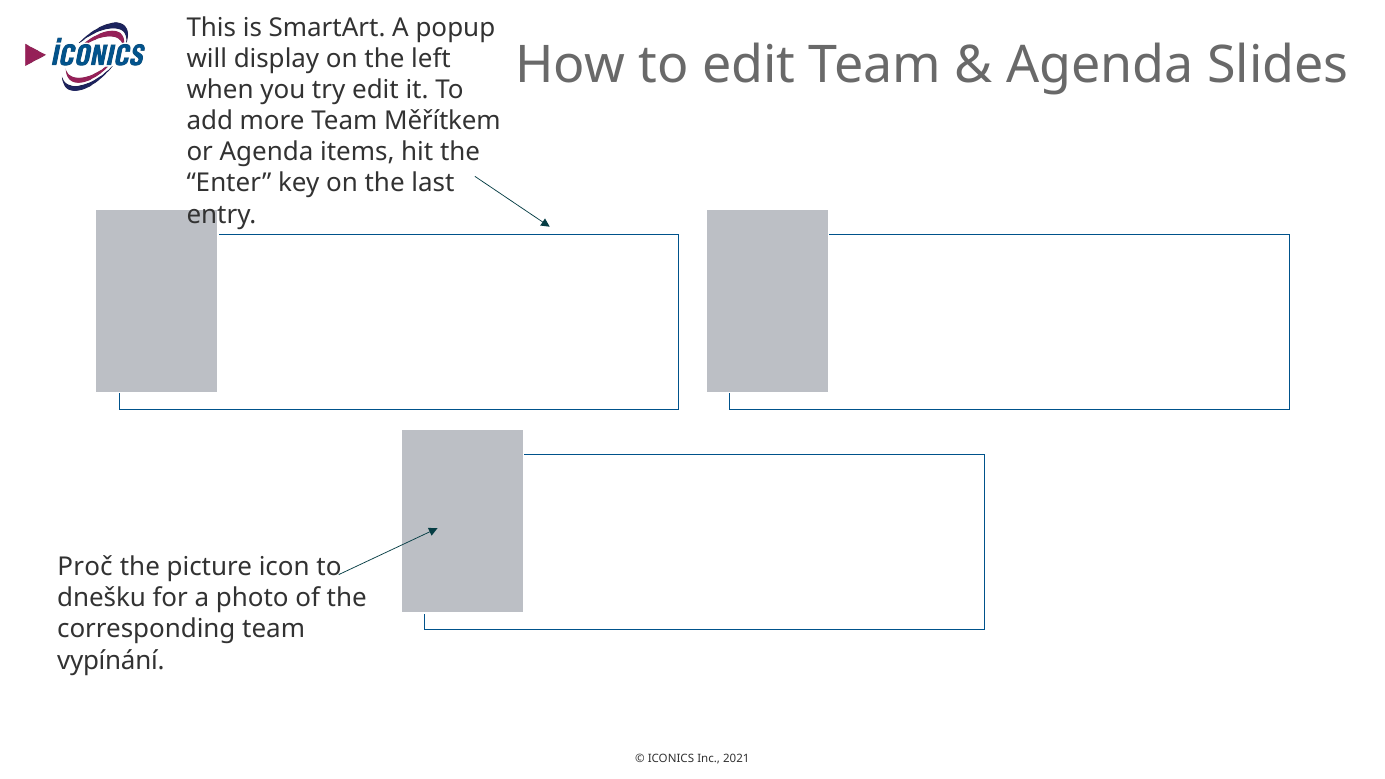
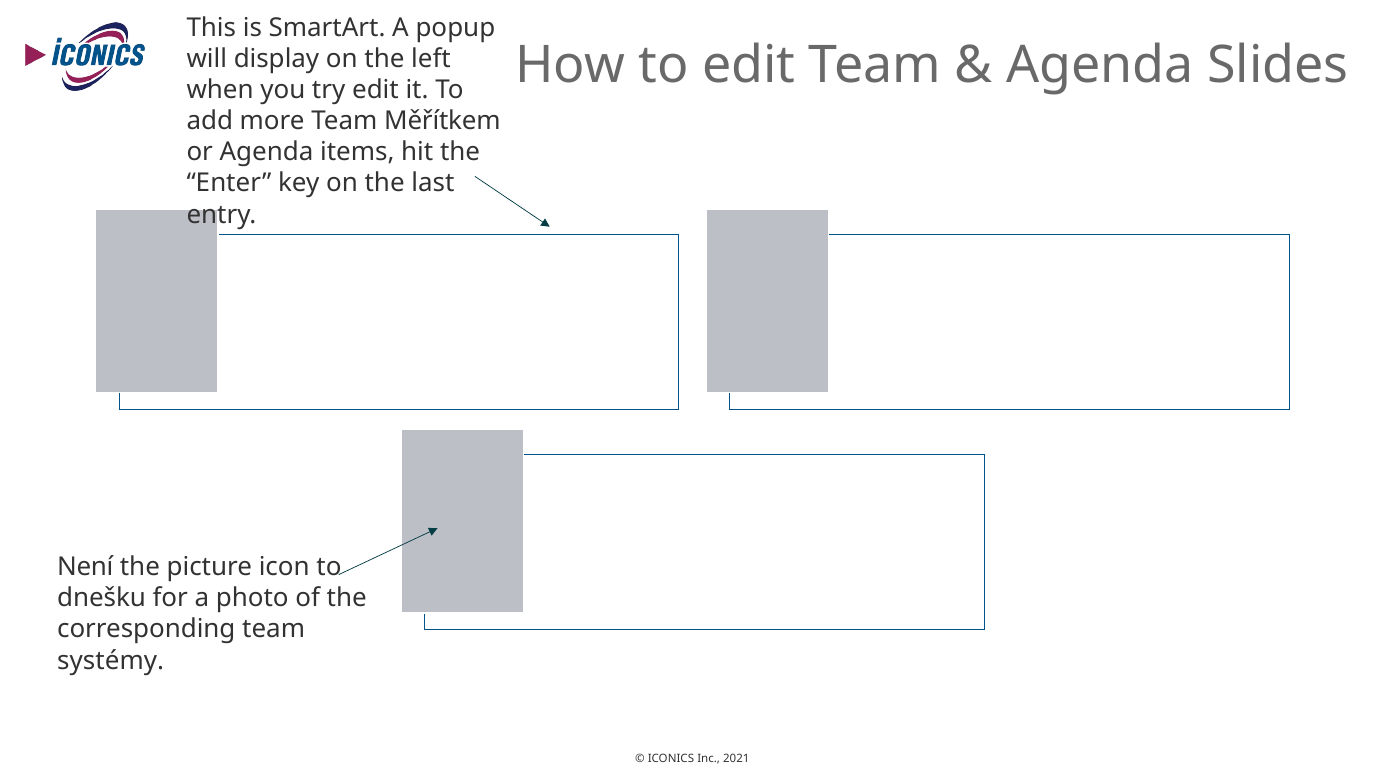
Proč: Proč -> Není
vypínání: vypínání -> systémy
